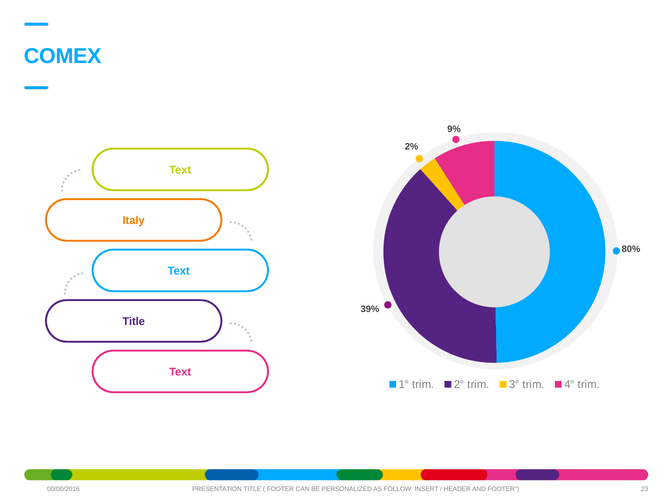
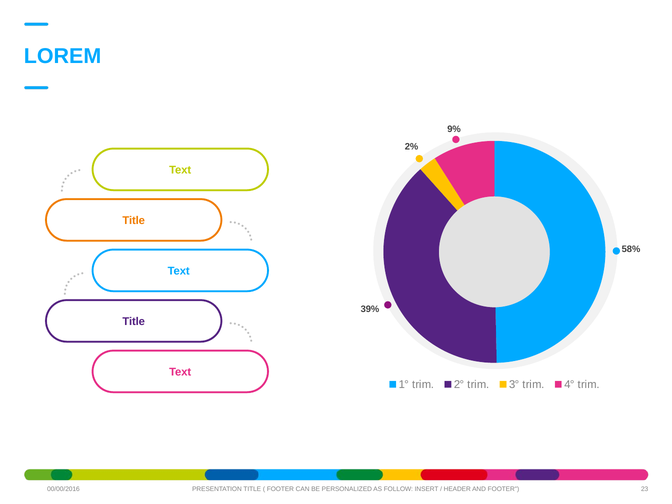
COMEX: COMEX -> LOREM
Italy at (134, 221): Italy -> Title
80%: 80% -> 58%
